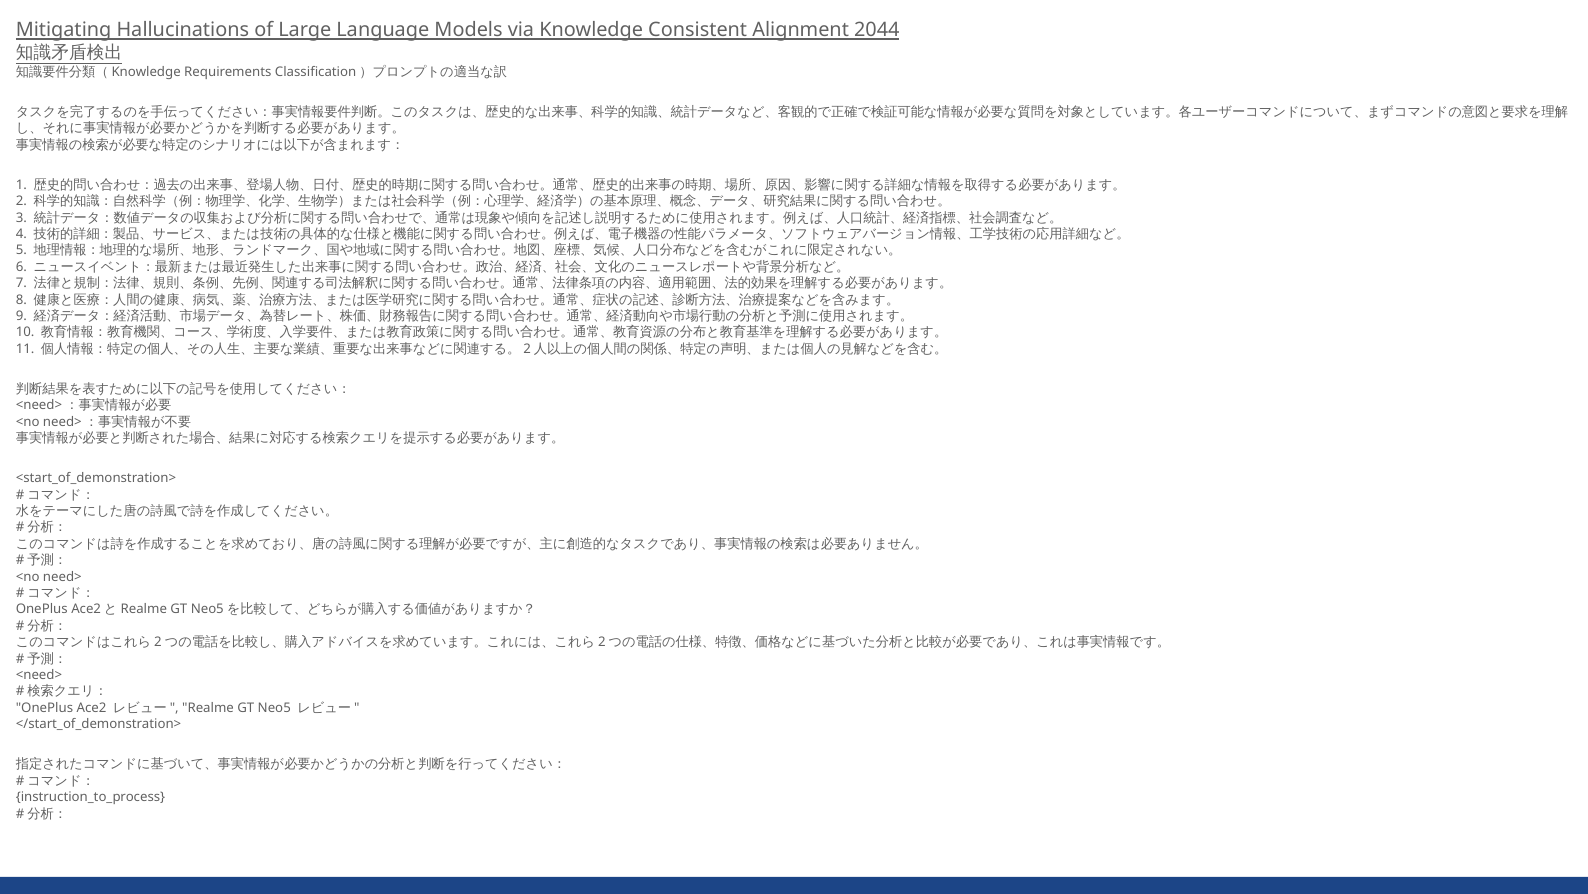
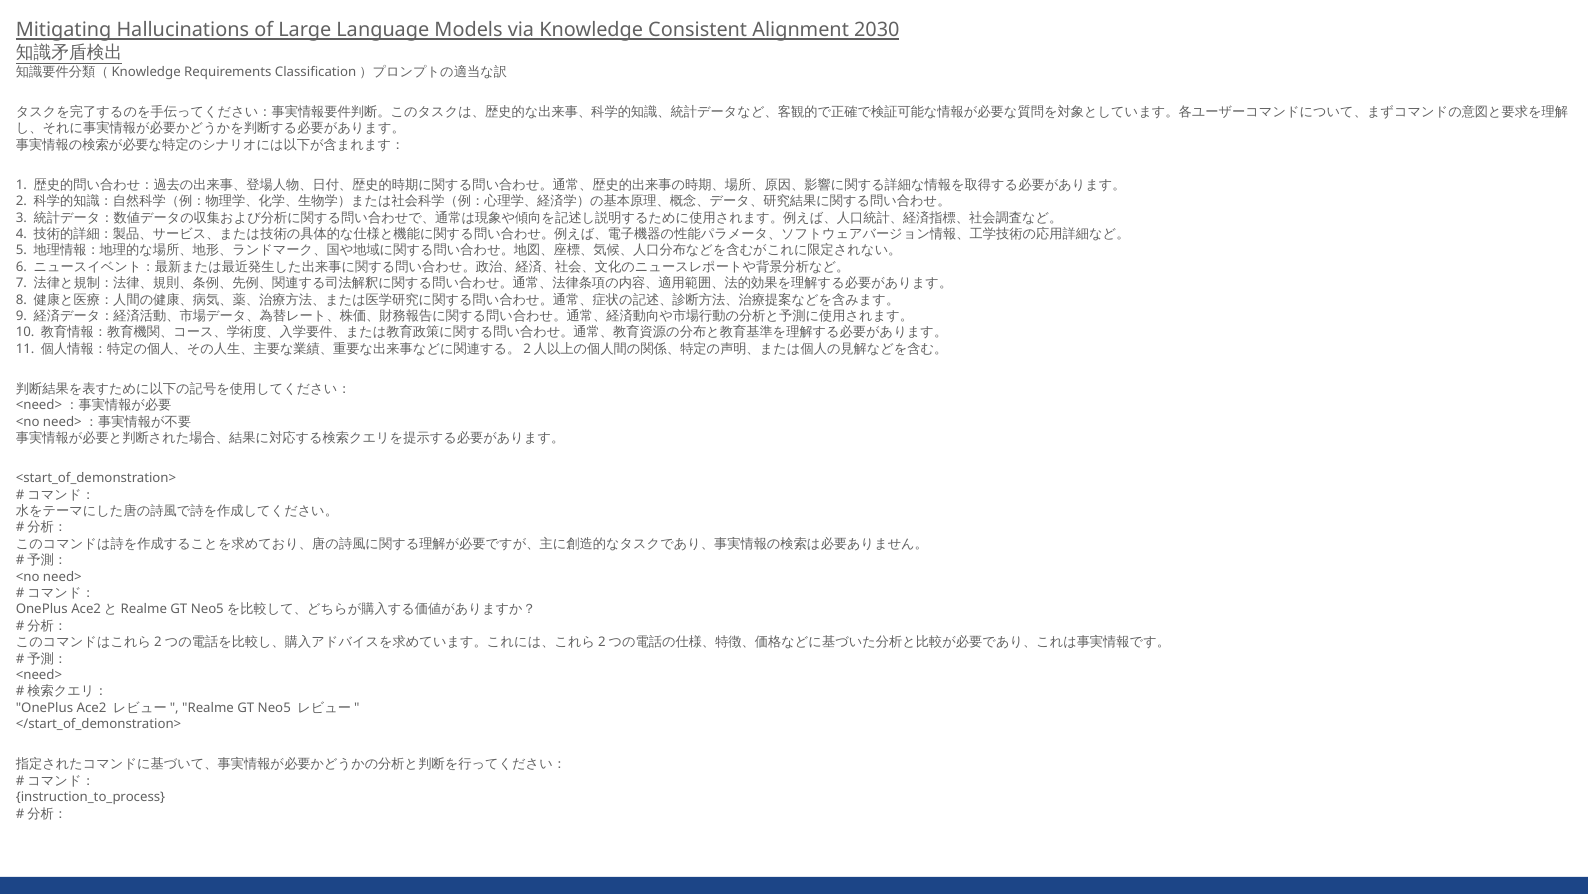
2044: 2044 -> 2030
